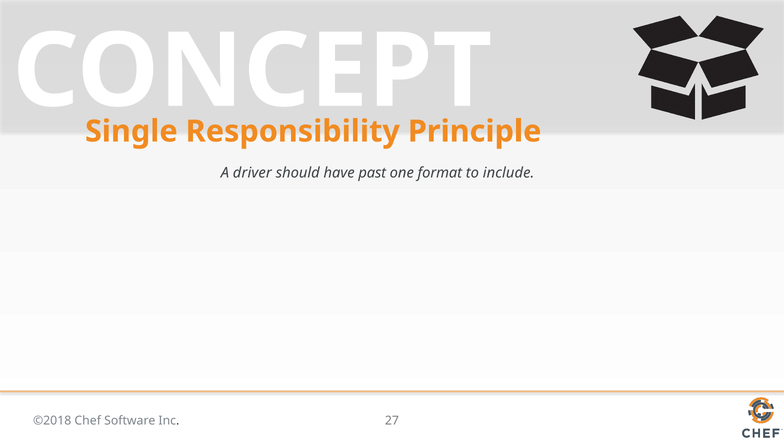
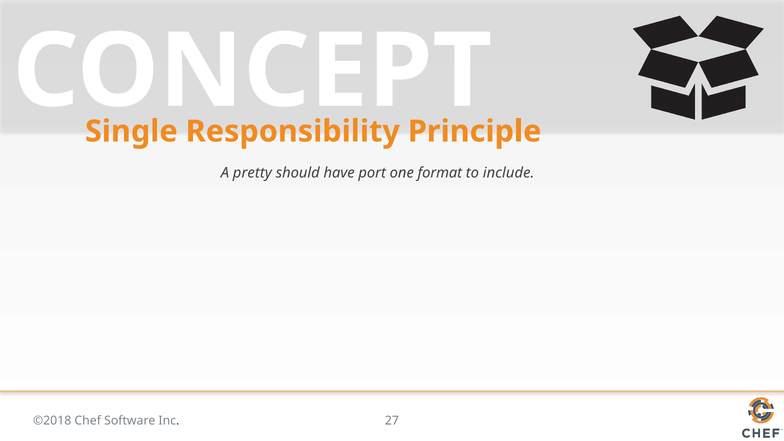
driver: driver -> pretty
past: past -> port
